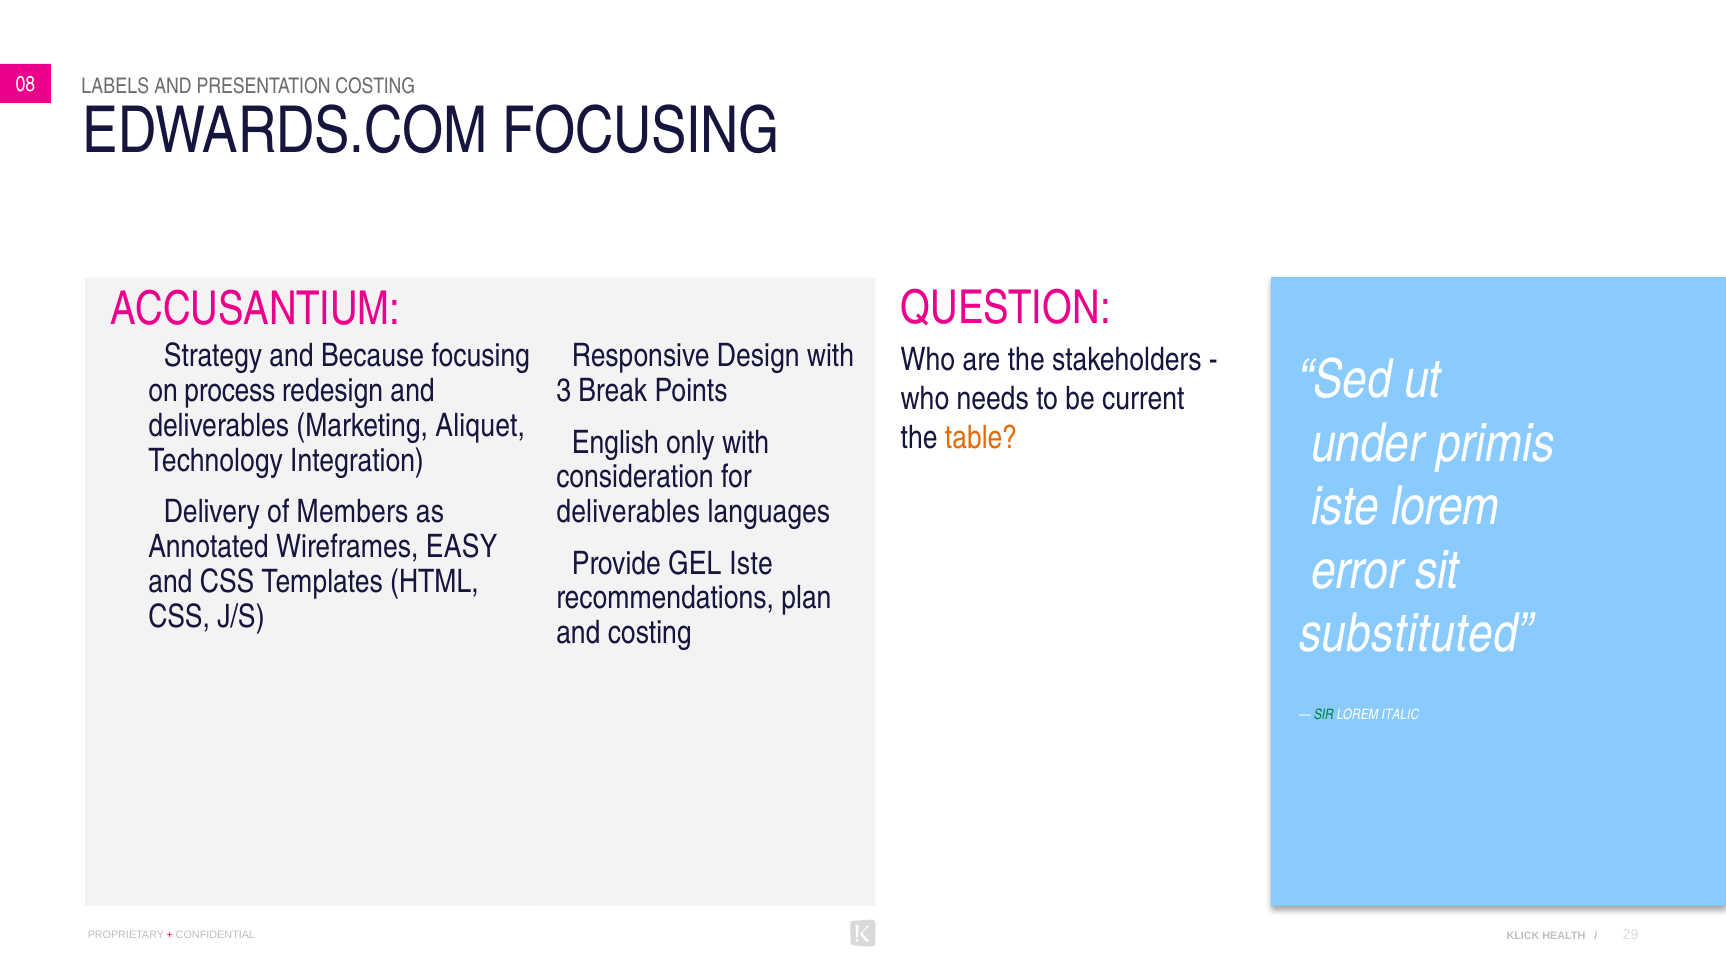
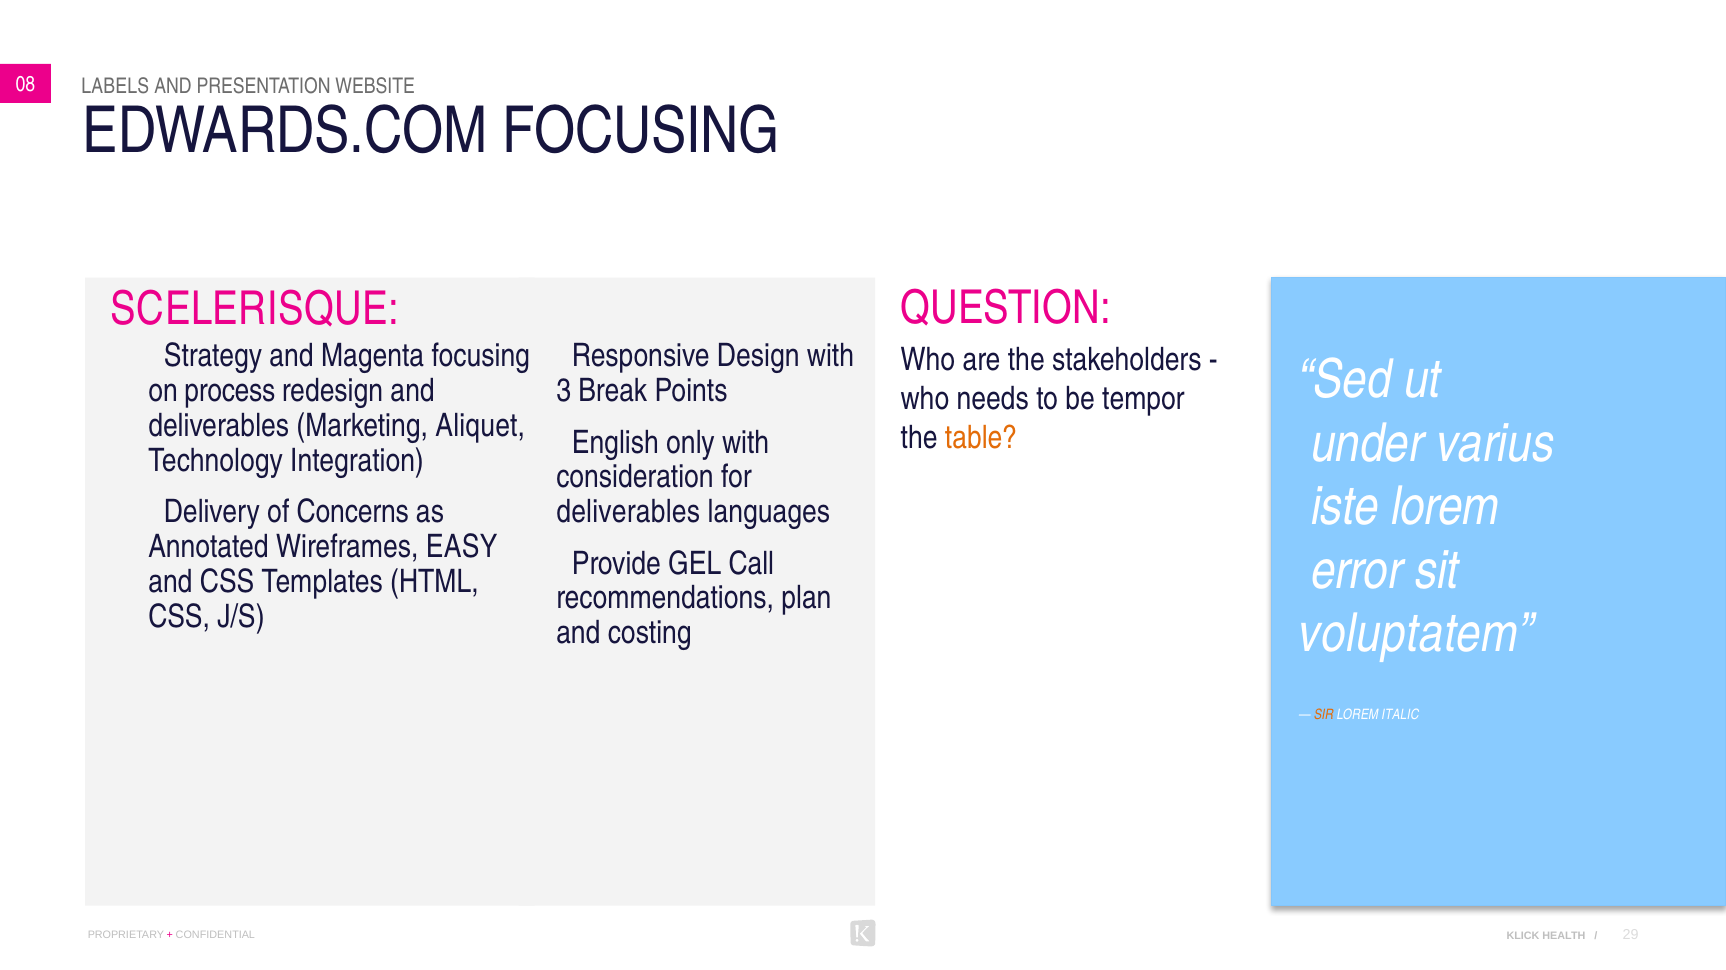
PRESENTATION COSTING: COSTING -> WEBSITE
ACCUSANTIUM: ACCUSANTIUM -> SCELERISQUE
Because: Because -> Magenta
current: current -> tempor
primis: primis -> varius
Members: Members -> Concerns
GEL Iste: Iste -> Call
substituted: substituted -> voluptatem
SIR colour: green -> orange
